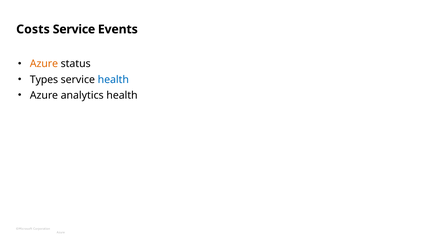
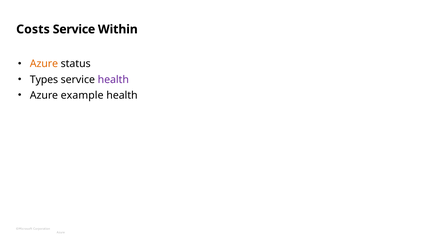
Events: Events -> Within
health at (113, 79) colour: blue -> purple
analytics: analytics -> example
